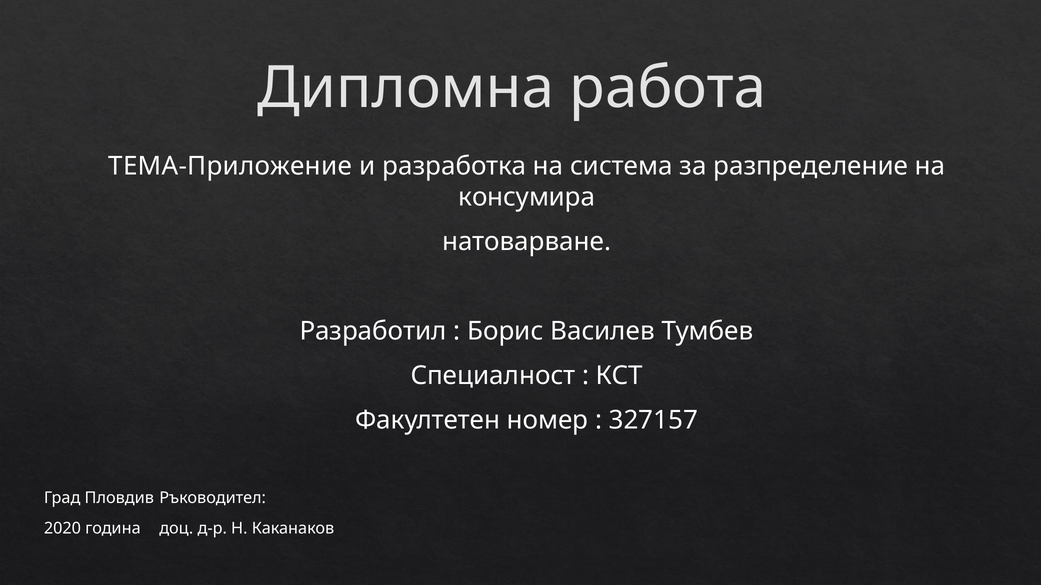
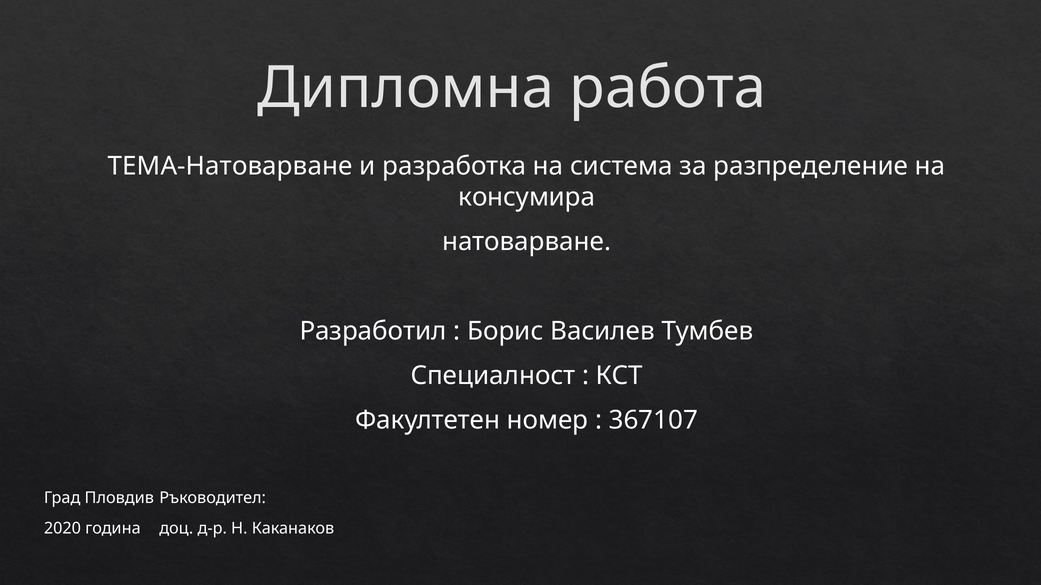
ТЕМА-Приложение: ТЕМА-Приложение -> ТЕМА-Натоварване
327157: 327157 -> 367107
